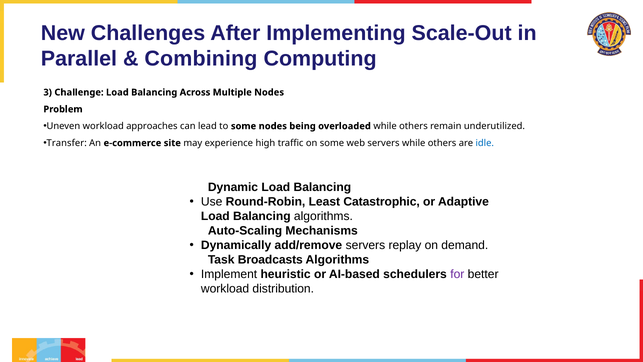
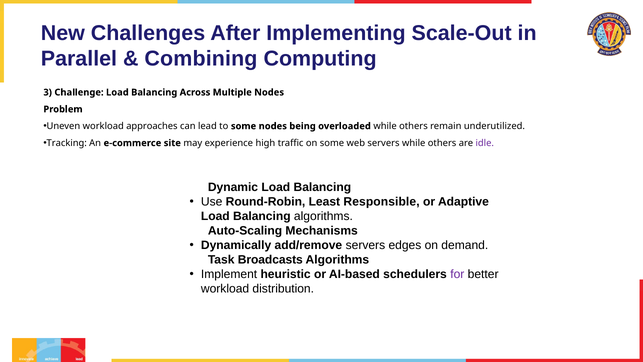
Transfer: Transfer -> Tracking
idle colour: blue -> purple
Catastrophic: Catastrophic -> Responsible
replay: replay -> edges
